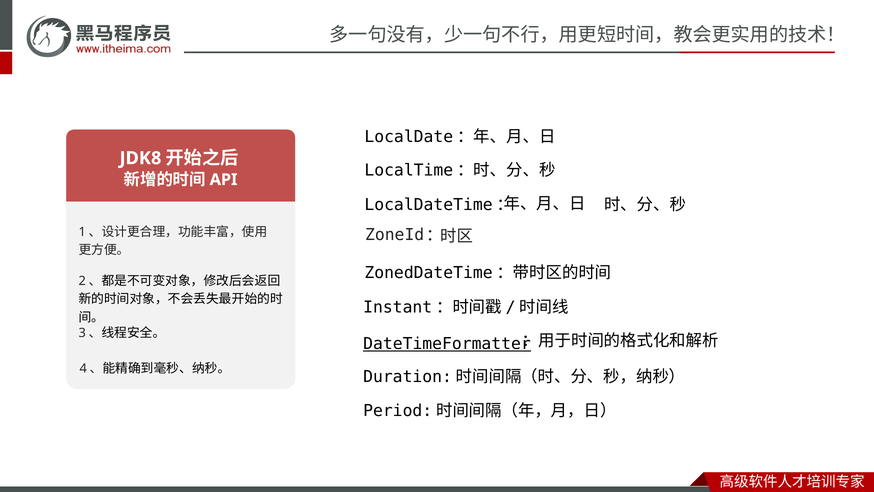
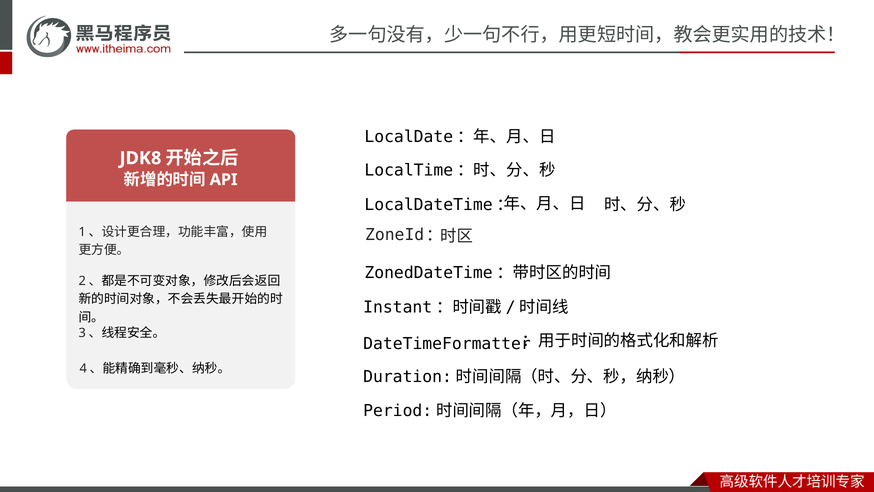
DateTimeFormatter underline: present -> none
